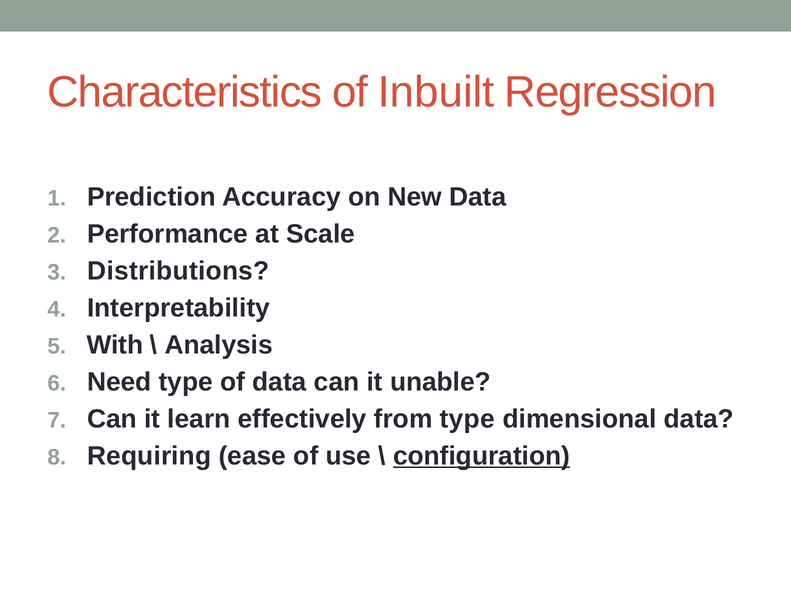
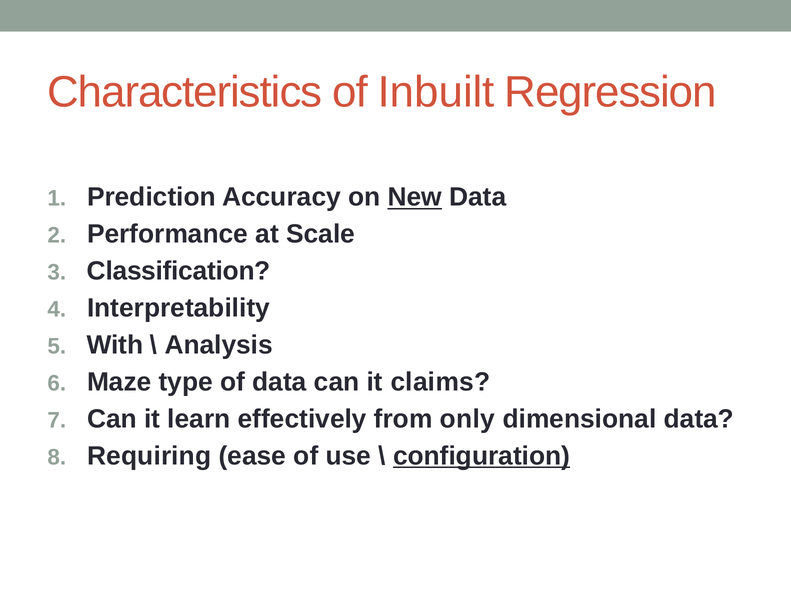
New underline: none -> present
Distributions: Distributions -> Classification
Need: Need -> Maze
unable: unable -> claims
from type: type -> only
